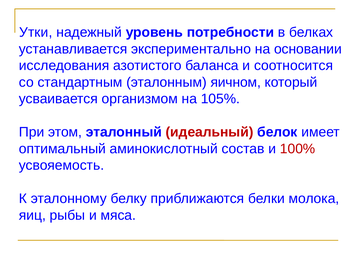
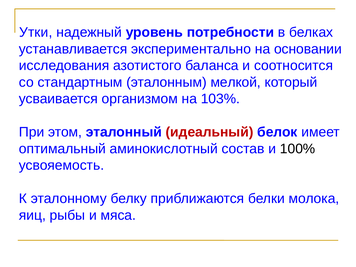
яичном: яичном -> мелкой
105%: 105% -> 103%
100% colour: red -> black
